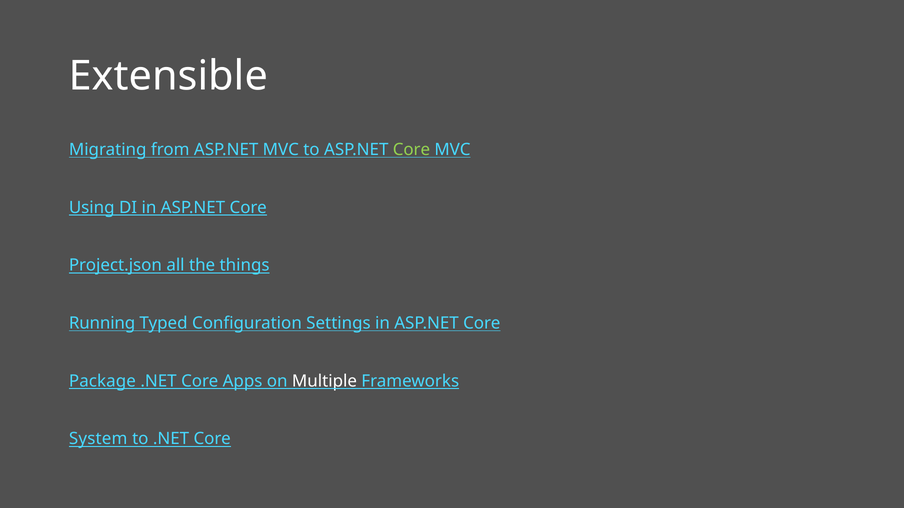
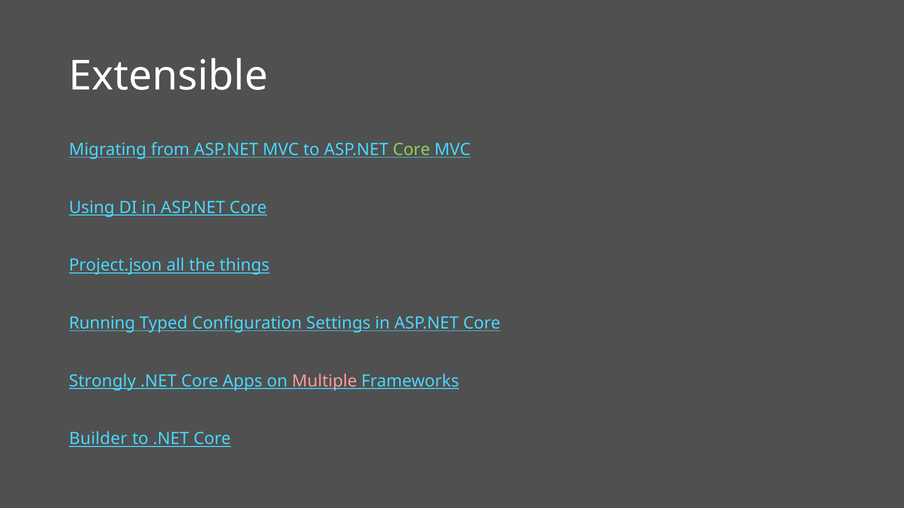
Package: Package -> Strongly
Multiple colour: white -> pink
System: System -> Builder
